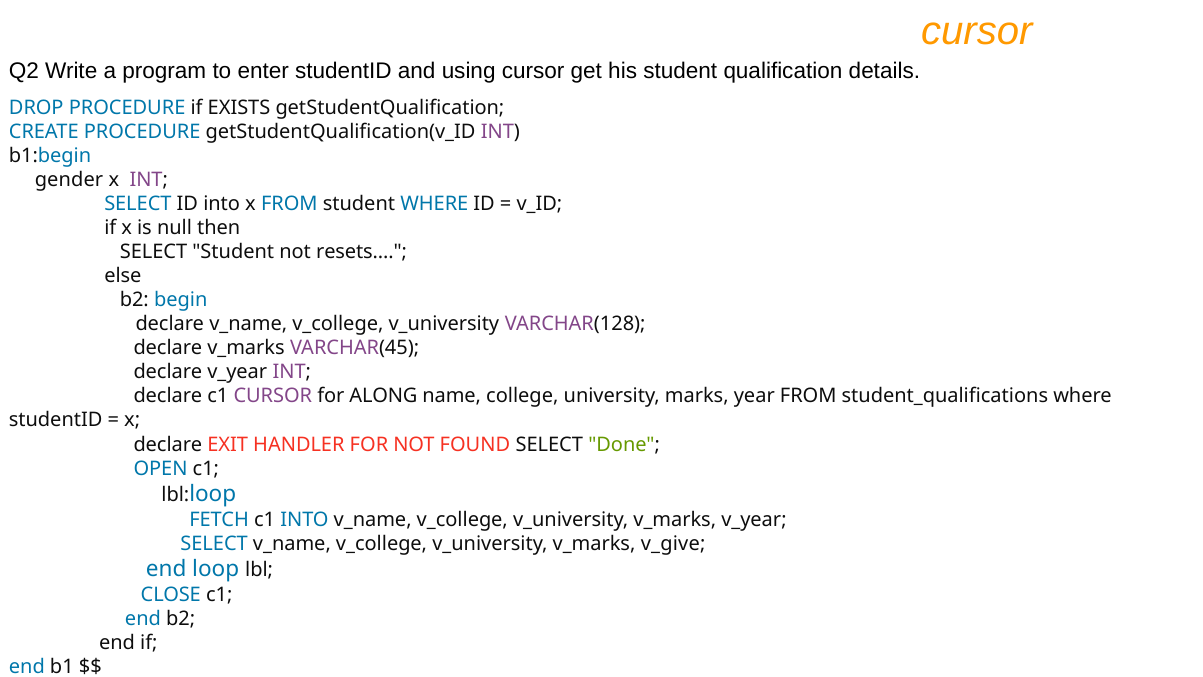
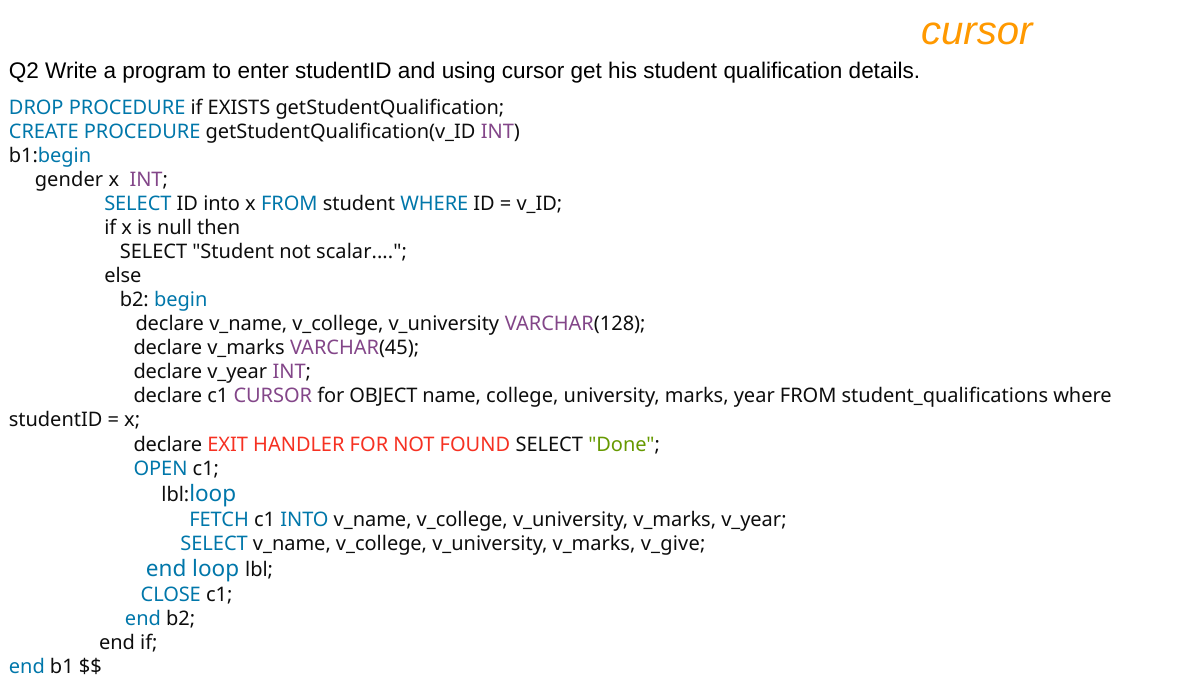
resets: resets -> scalar
ALONG: ALONG -> OBJECT
